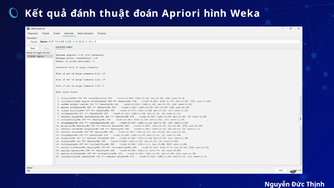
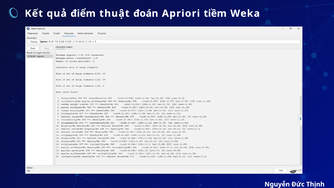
đánh: đánh -> điểm
hình: hình -> tiềm
